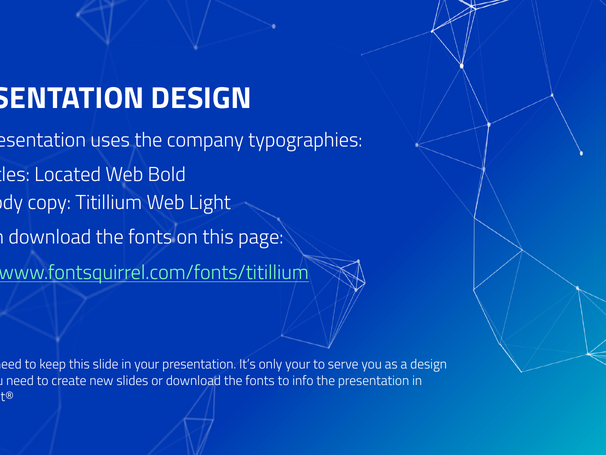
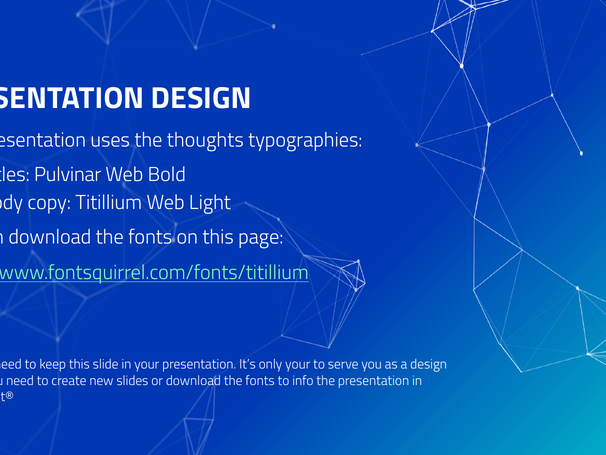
company: company -> thoughts
Located: Located -> Pulvinar
